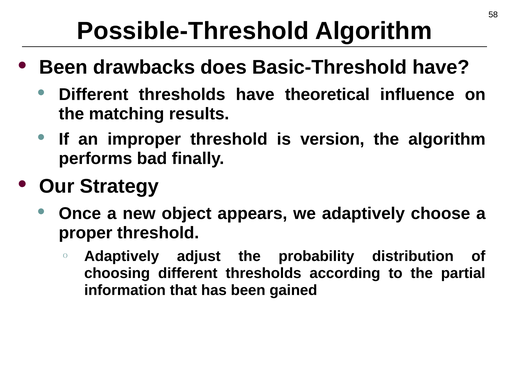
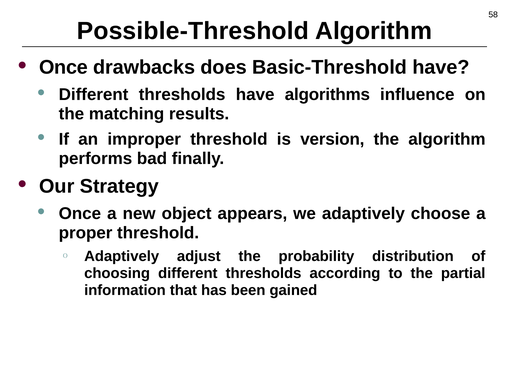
Been at (63, 67): Been -> Once
theoretical: theoretical -> algorithms
